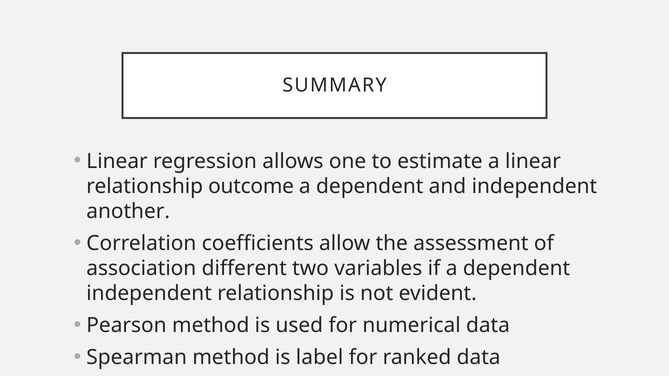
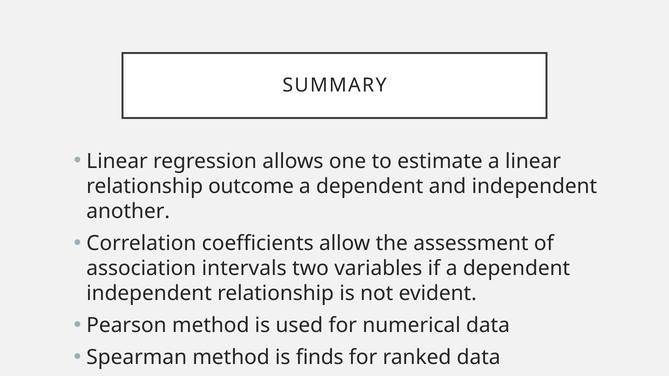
different: different -> intervals
label: label -> finds
